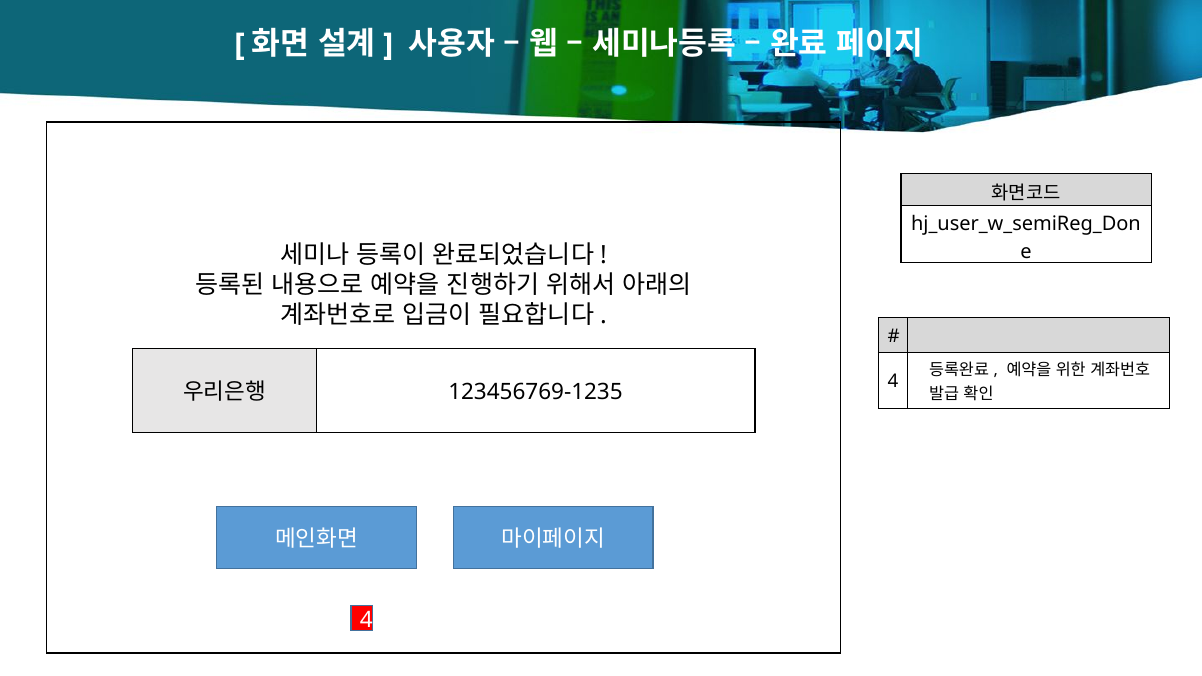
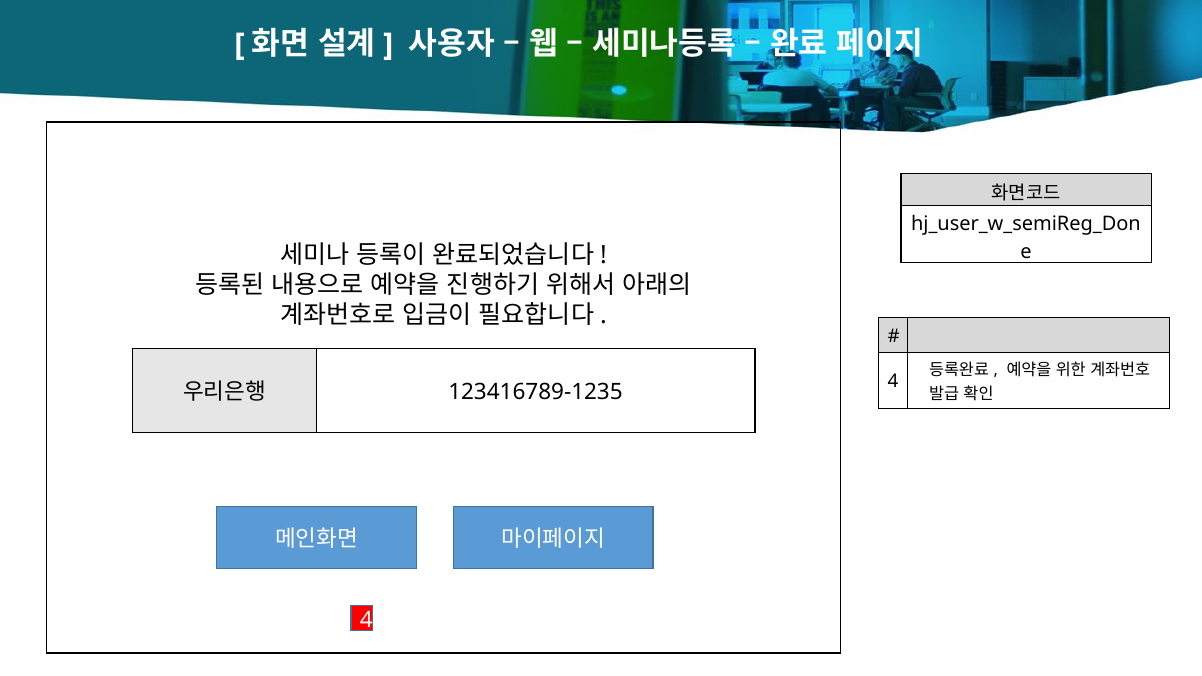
123456769-1235: 123456769-1235 -> 123416789-1235
